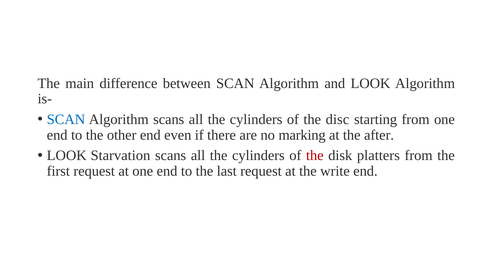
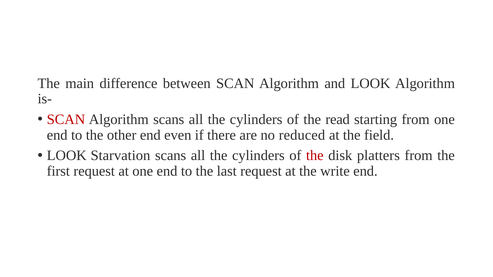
SCAN at (66, 120) colour: blue -> red
disc: disc -> read
marking: marking -> reduced
after: after -> field
